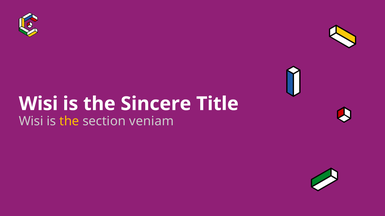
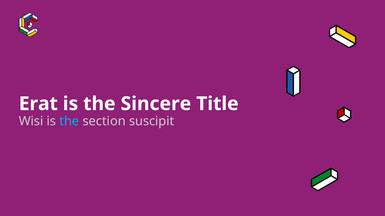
Wisi at (38, 104): Wisi -> Erat
the at (69, 122) colour: yellow -> light blue
veniam: veniam -> suscipit
